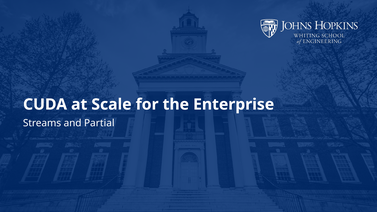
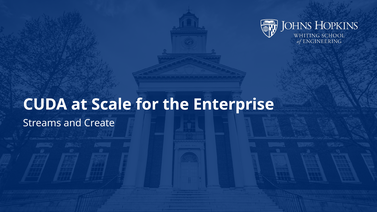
Partial: Partial -> Create
